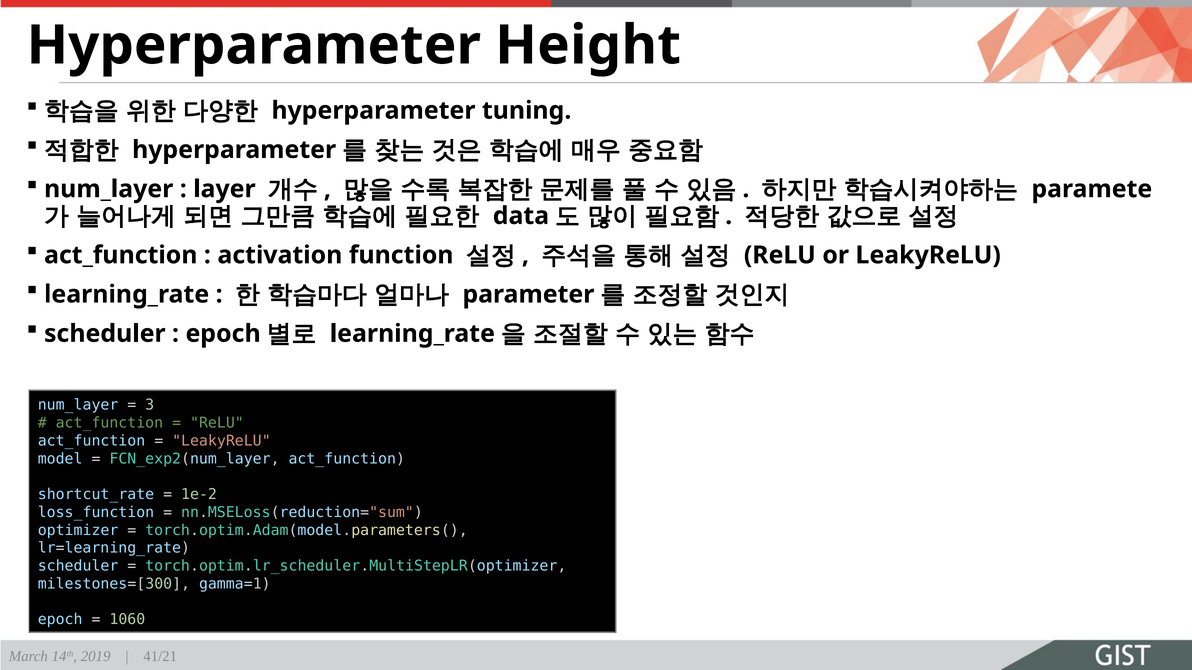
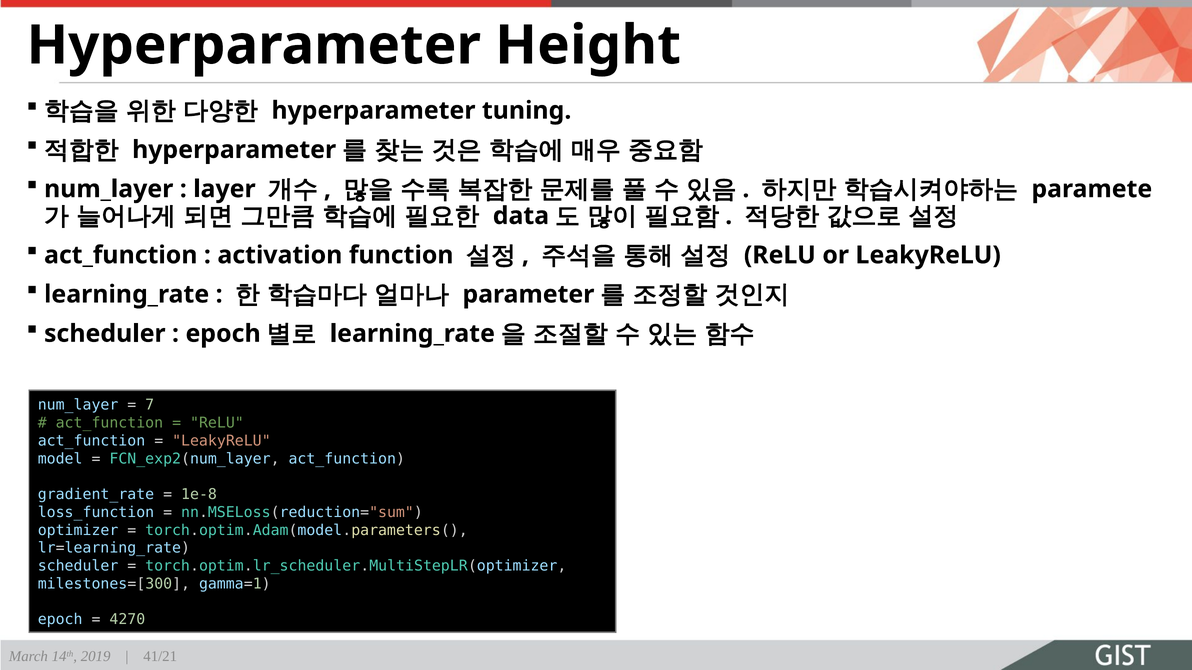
3: 3 -> 7
shortcut_rate: shortcut_rate -> gradient_rate
1e-2: 1e-2 -> 1e-8
1060: 1060 -> 4270
